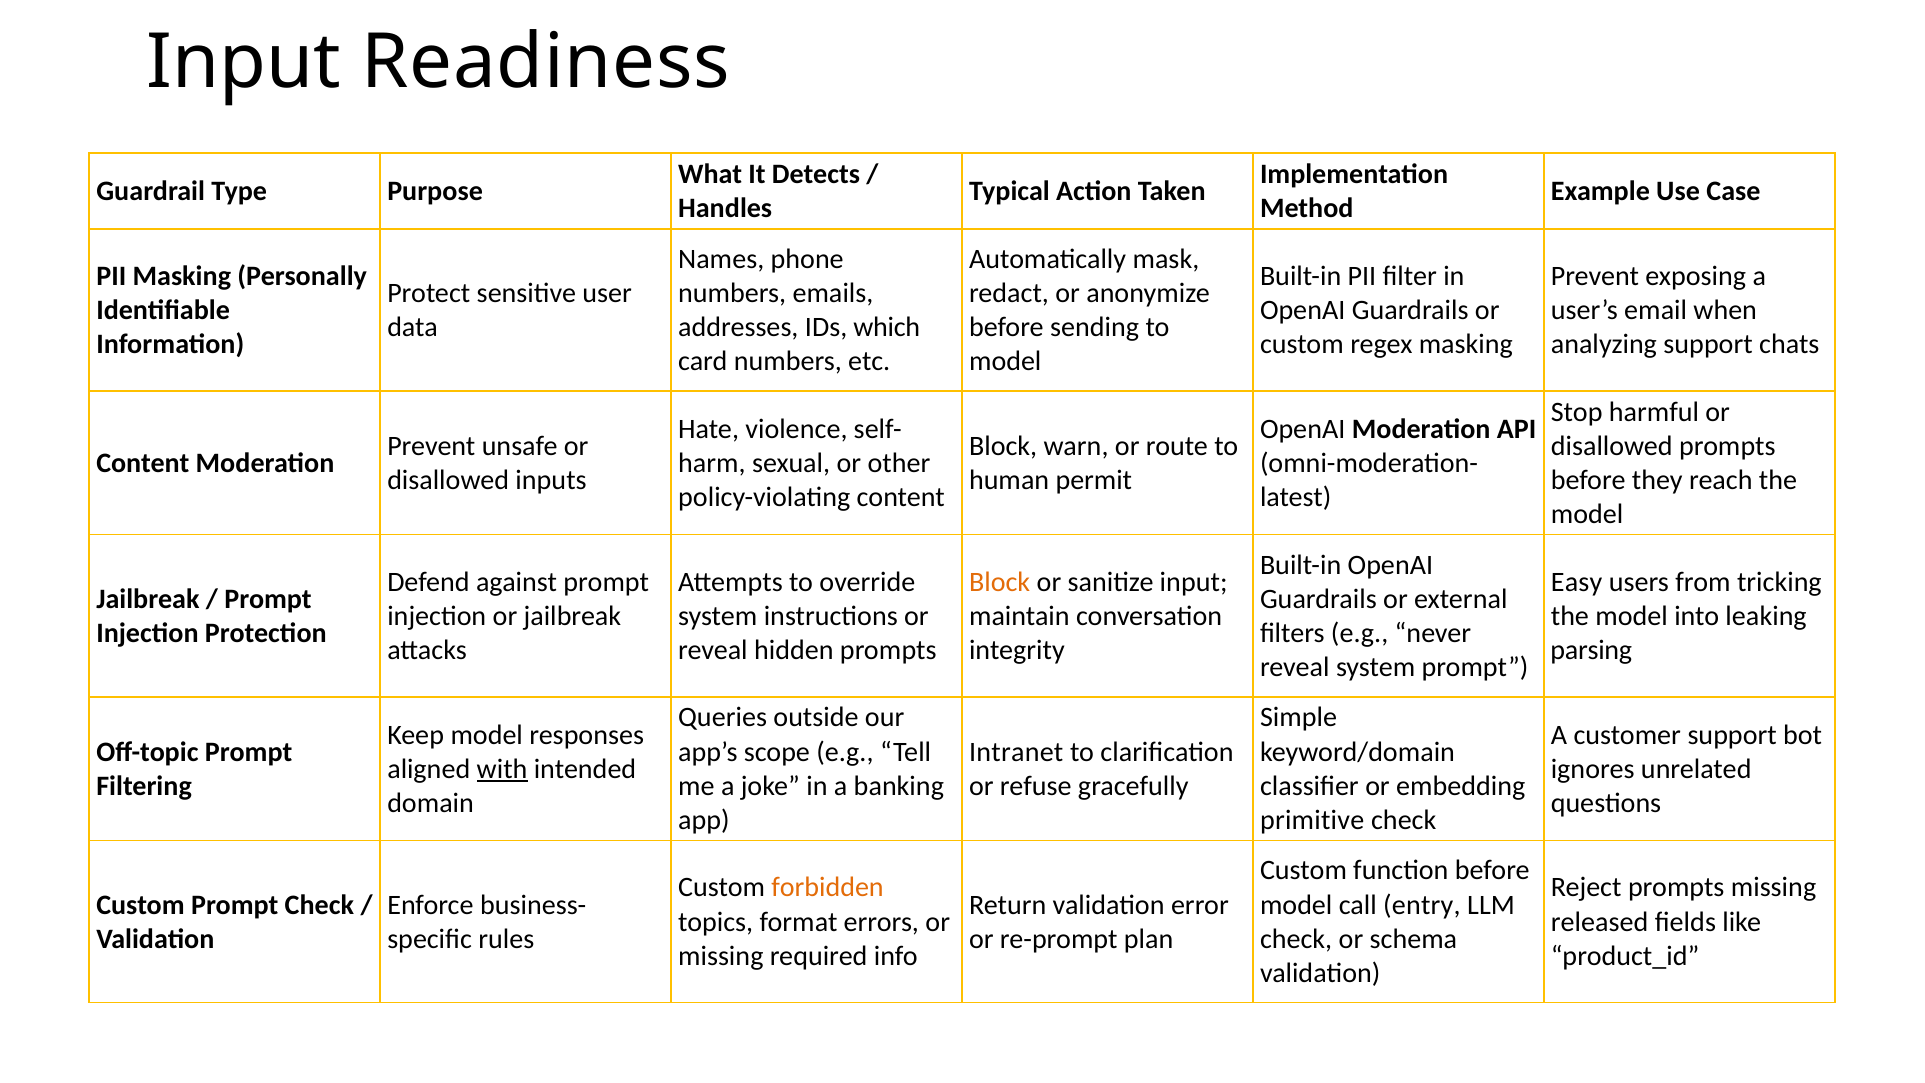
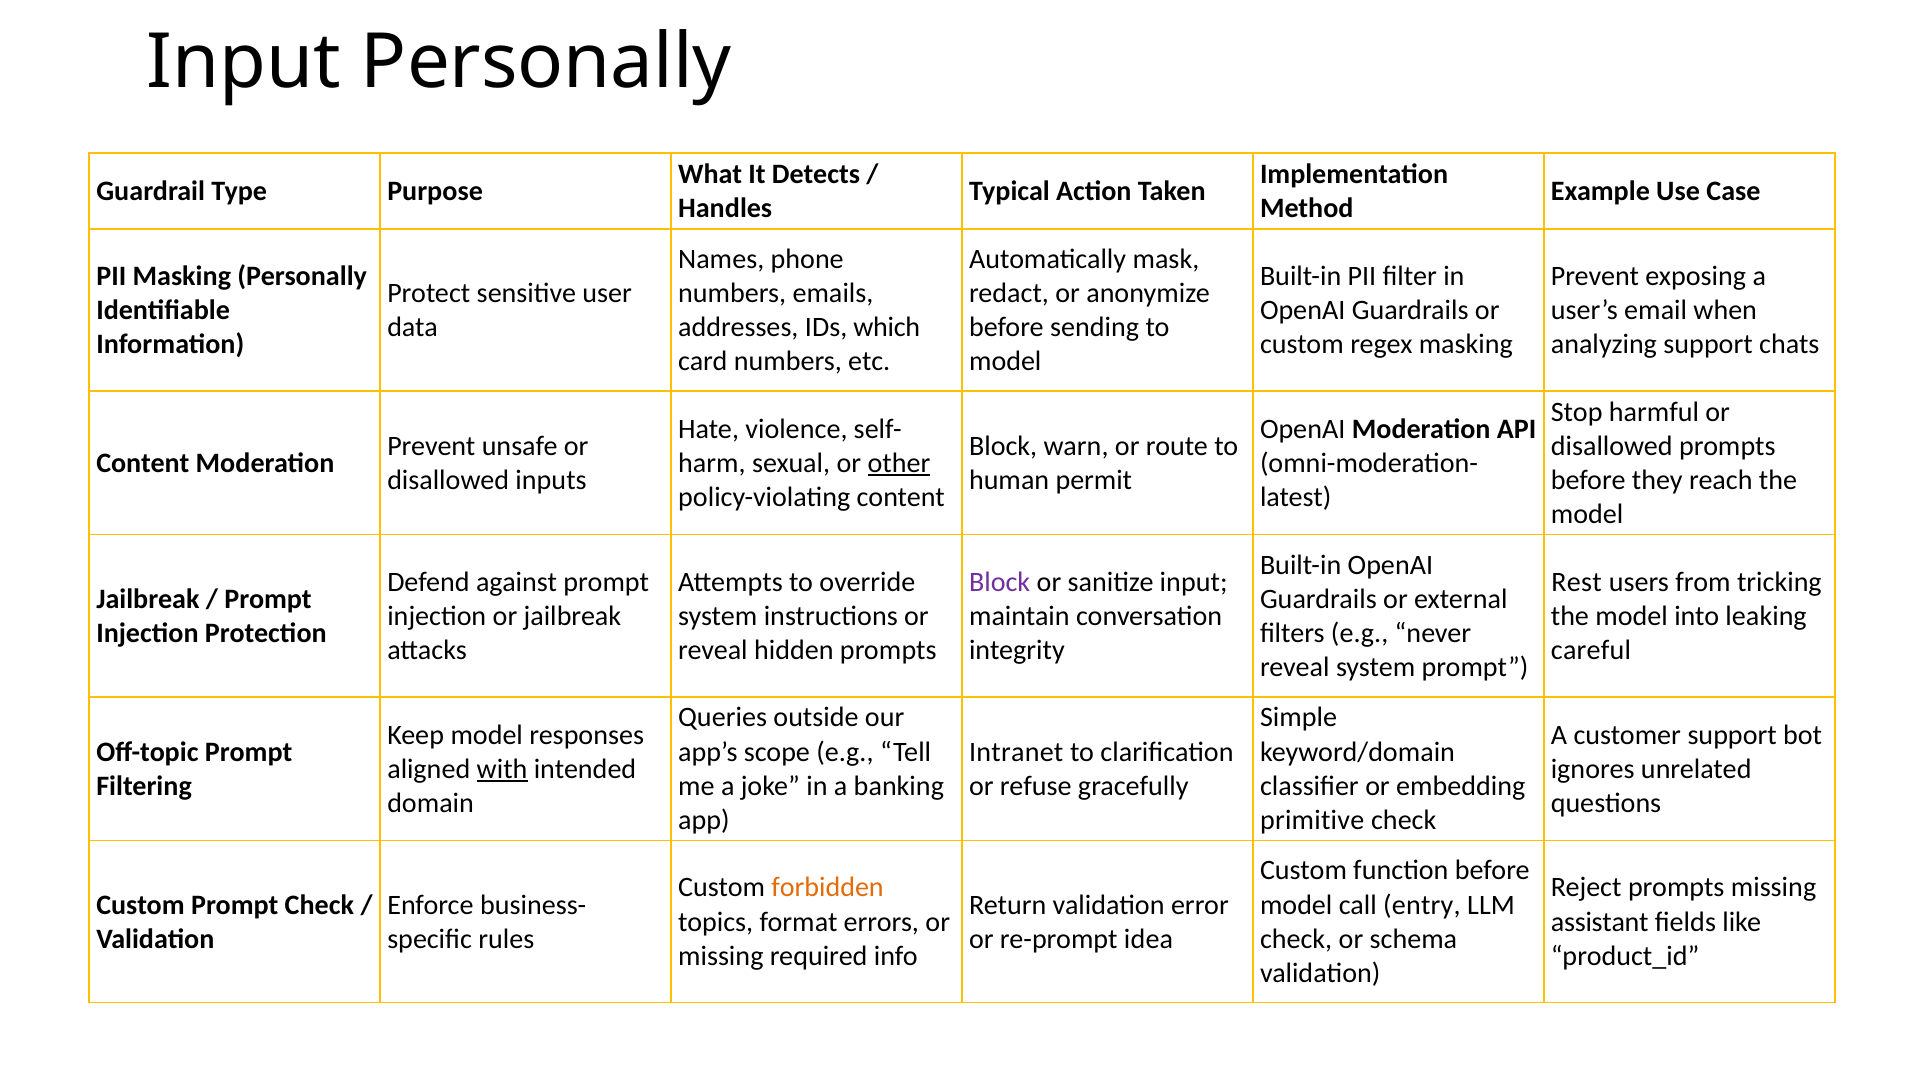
Input Readiness: Readiness -> Personally
other underline: none -> present
Block at (1000, 582) colour: orange -> purple
Easy: Easy -> Rest
parsing: parsing -> careful
released: released -> assistant
plan: plan -> idea
